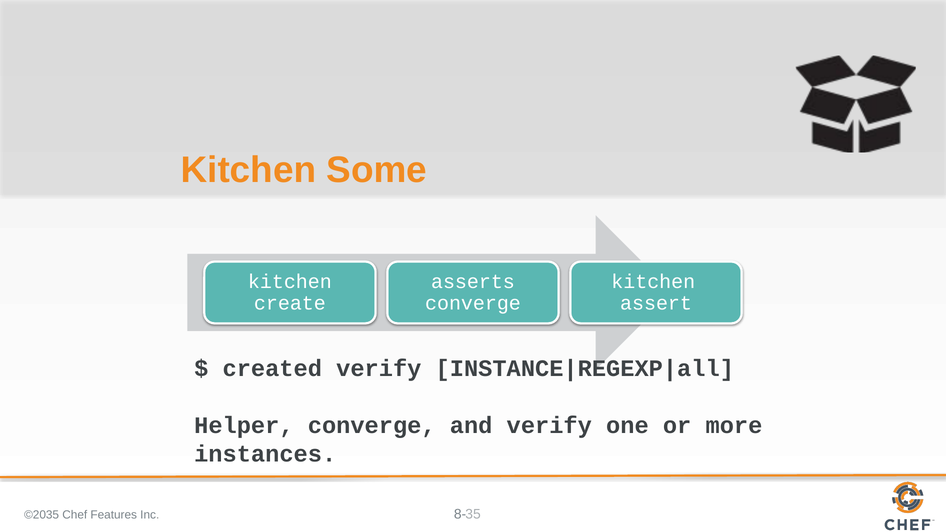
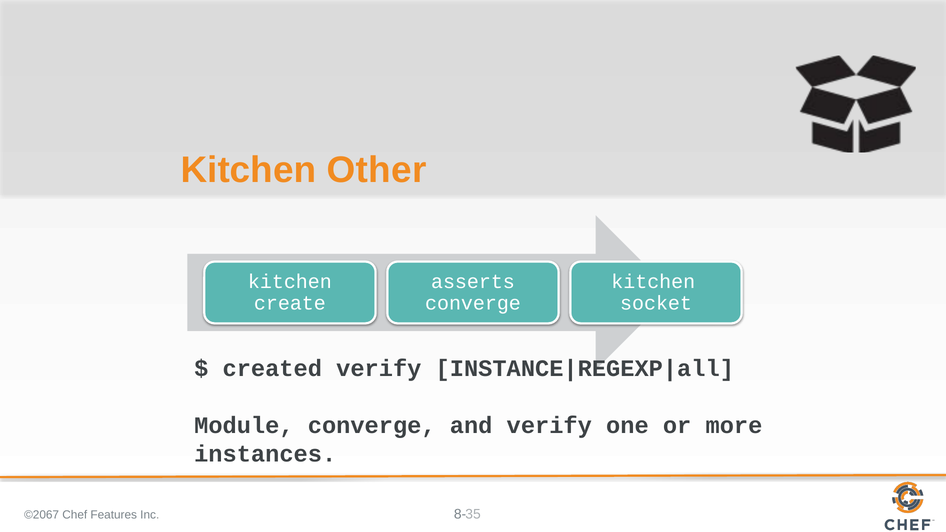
Some: Some -> Other
assert: assert -> socket
Helper: Helper -> Module
©2035: ©2035 -> ©2067
